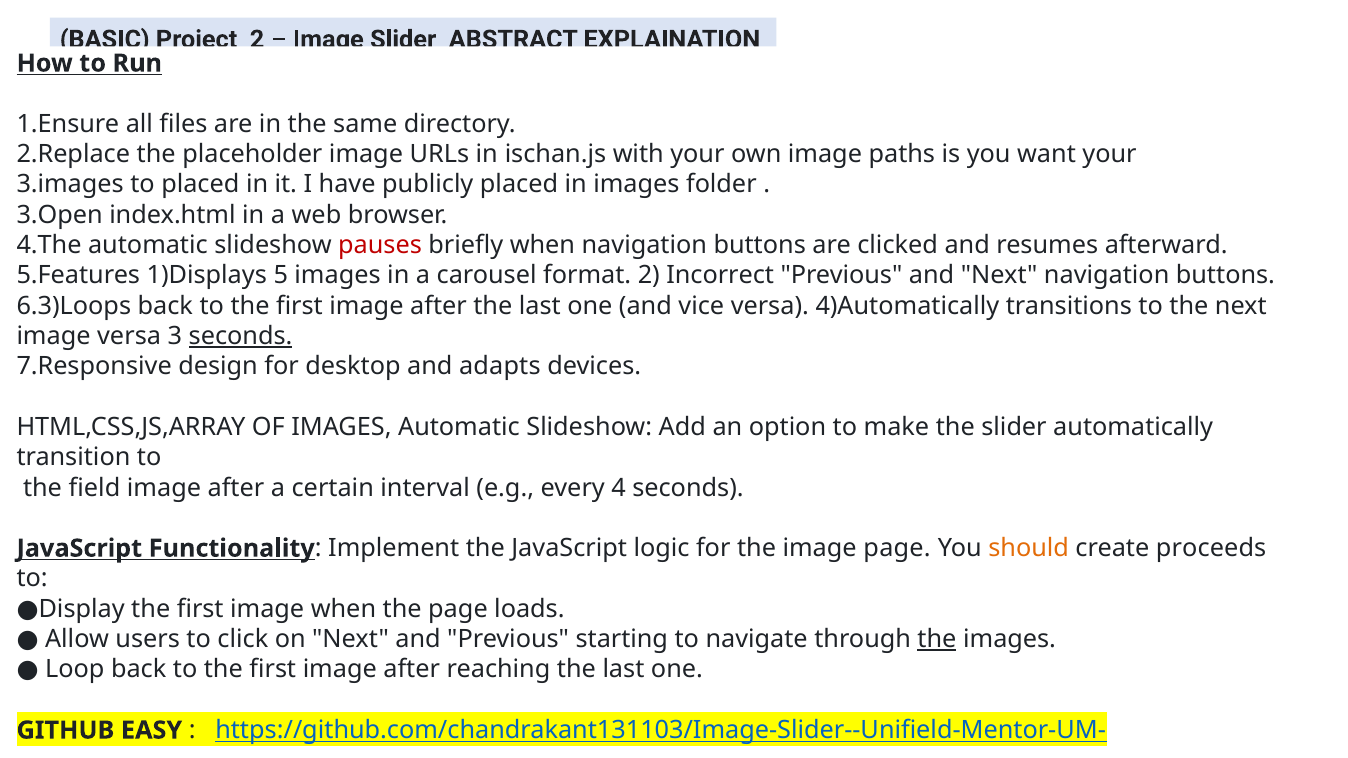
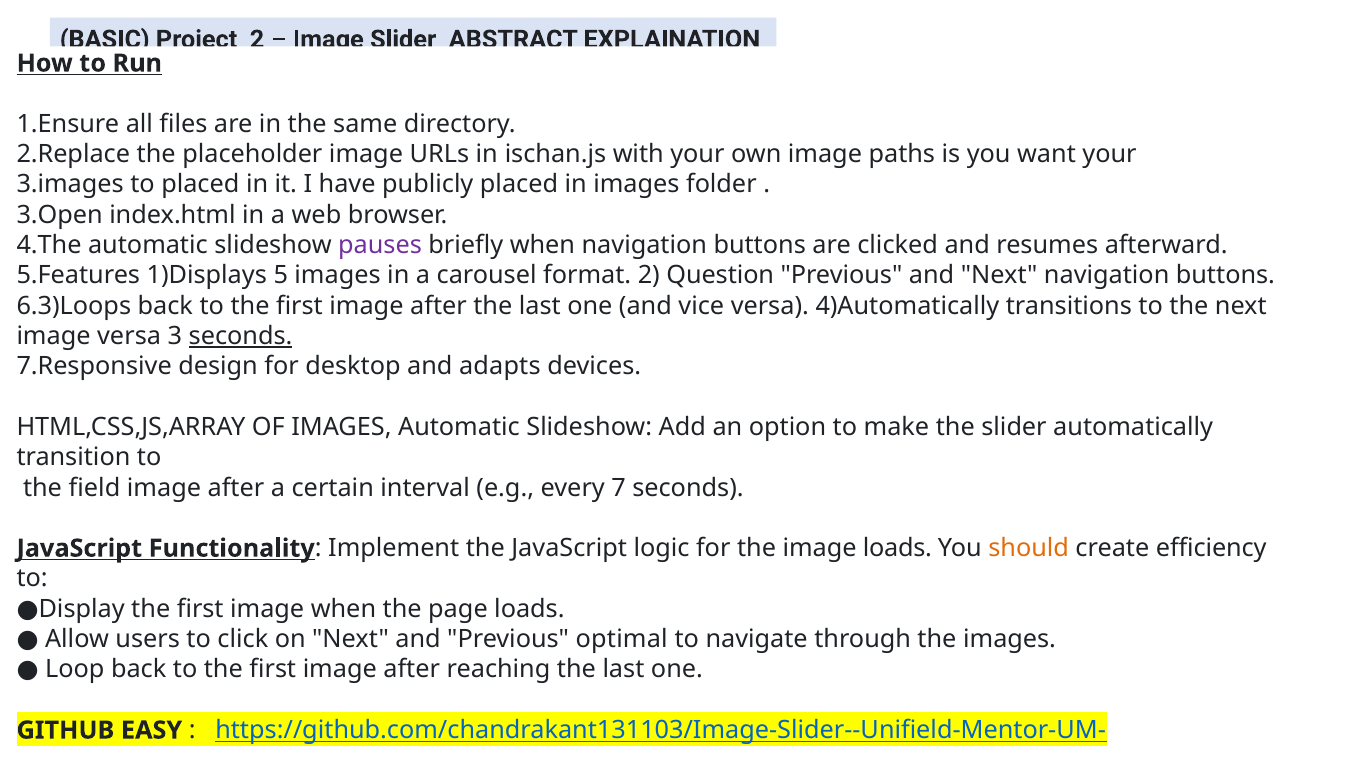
pauses colour: red -> purple
Incorrect: Incorrect -> Question
4: 4 -> 7
image page: page -> loads
proceeds: proceeds -> efficiency
starting: starting -> optimal
the at (937, 639) underline: present -> none
